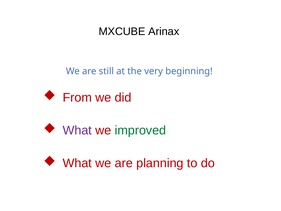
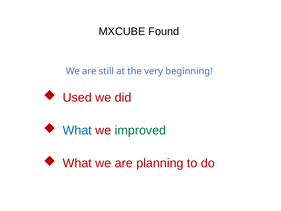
Arinax: Arinax -> Found
From: From -> Used
What at (77, 130) colour: purple -> blue
